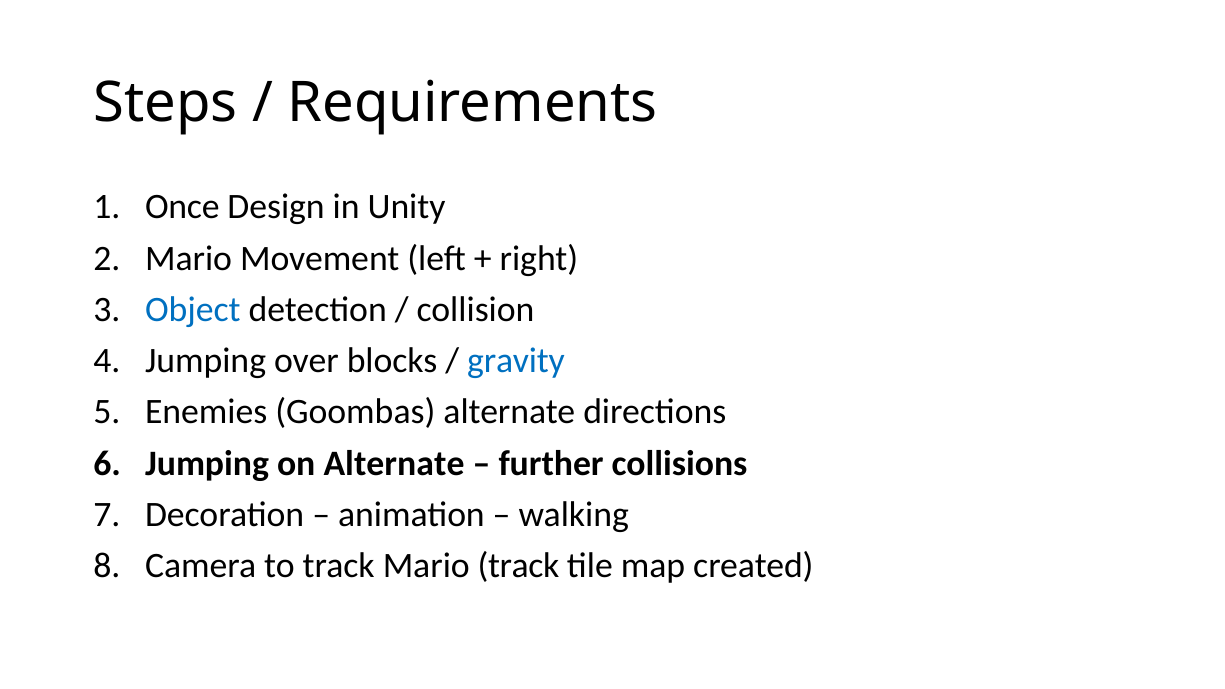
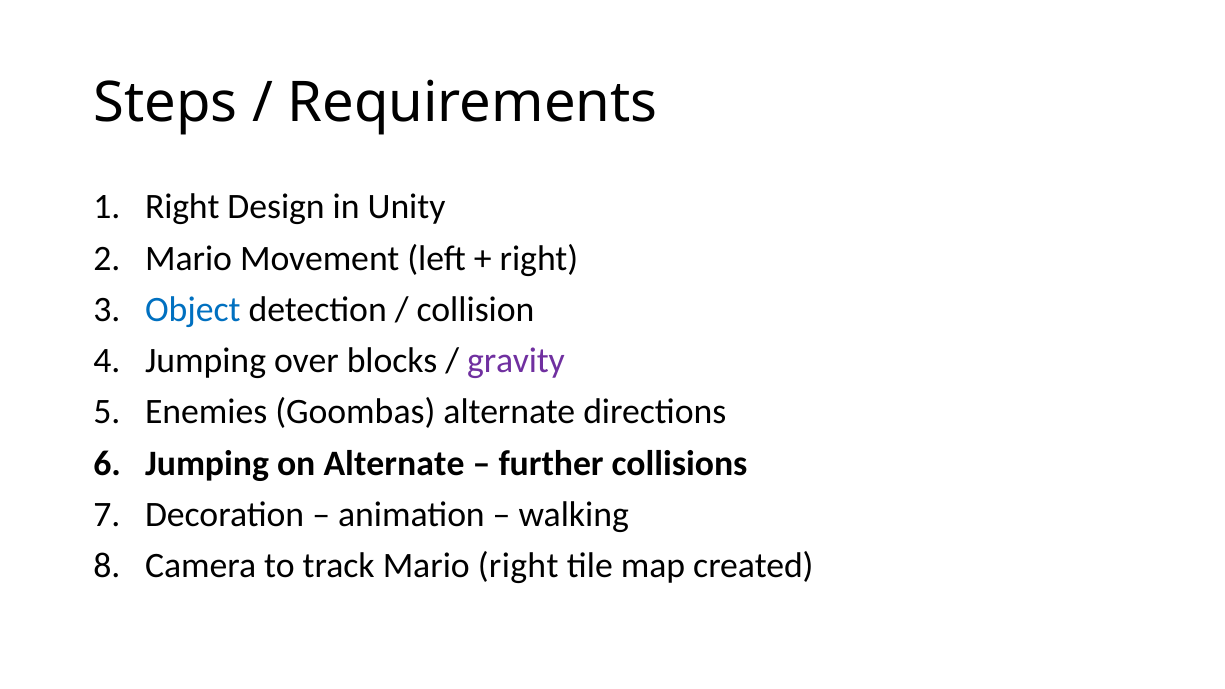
Once at (182, 207): Once -> Right
gravity colour: blue -> purple
Mario track: track -> right
